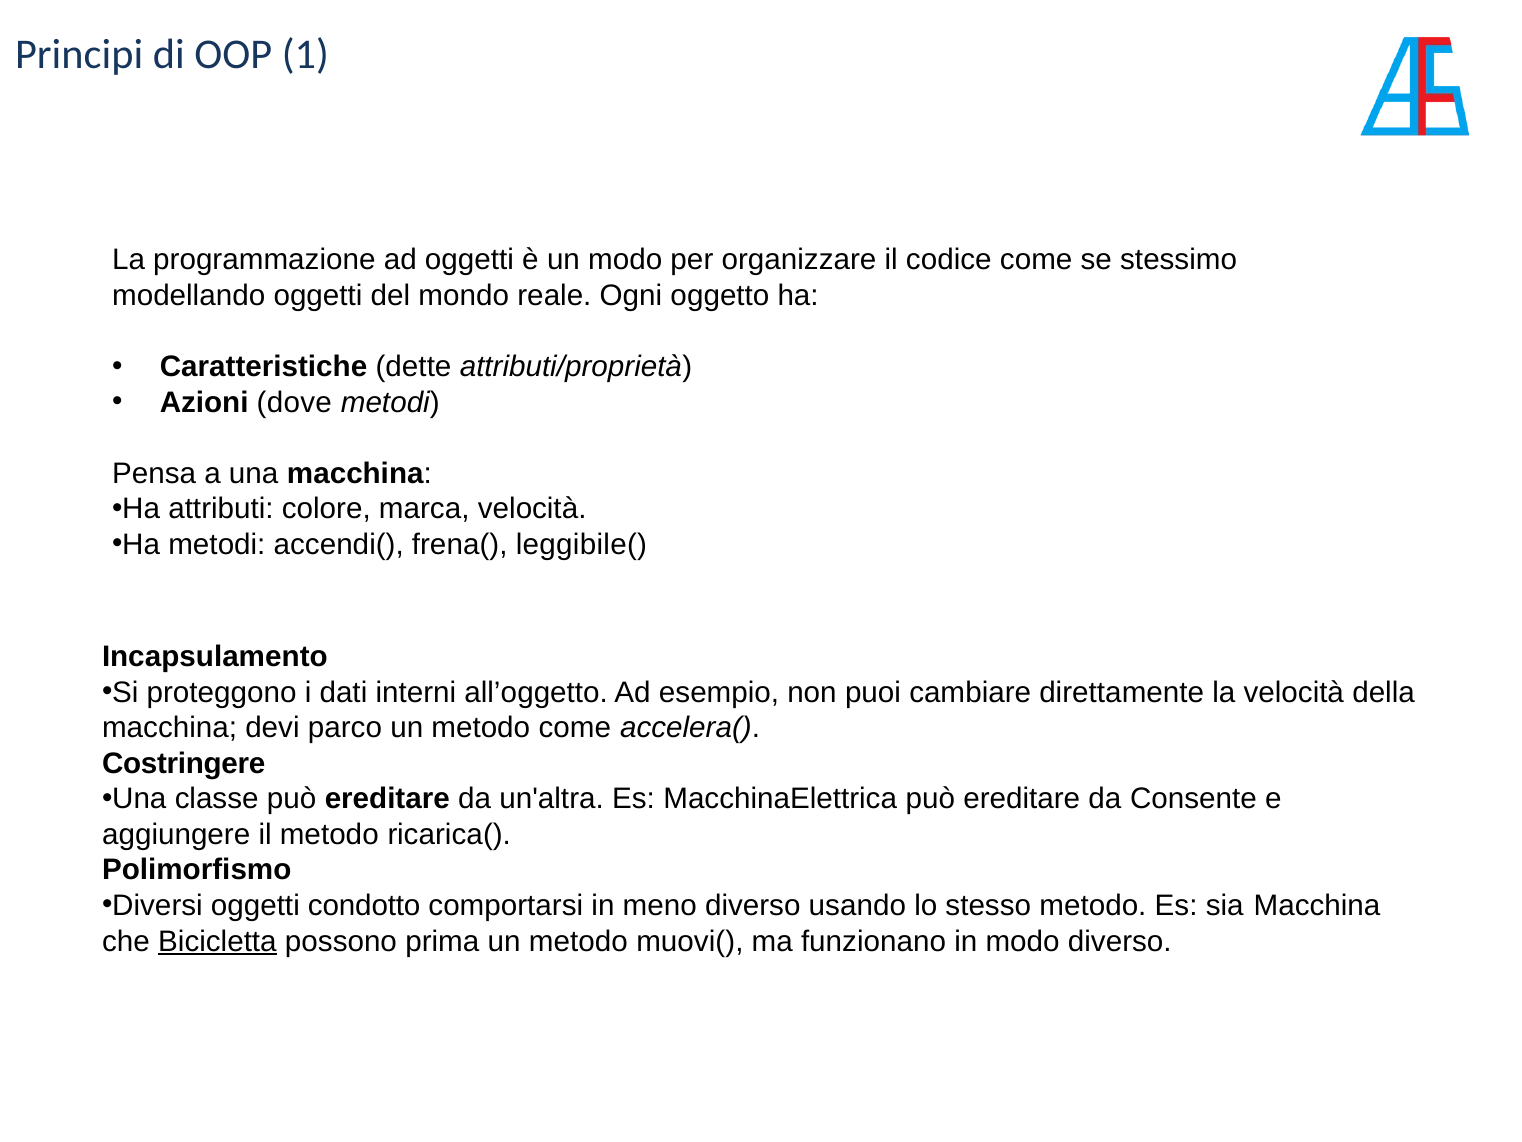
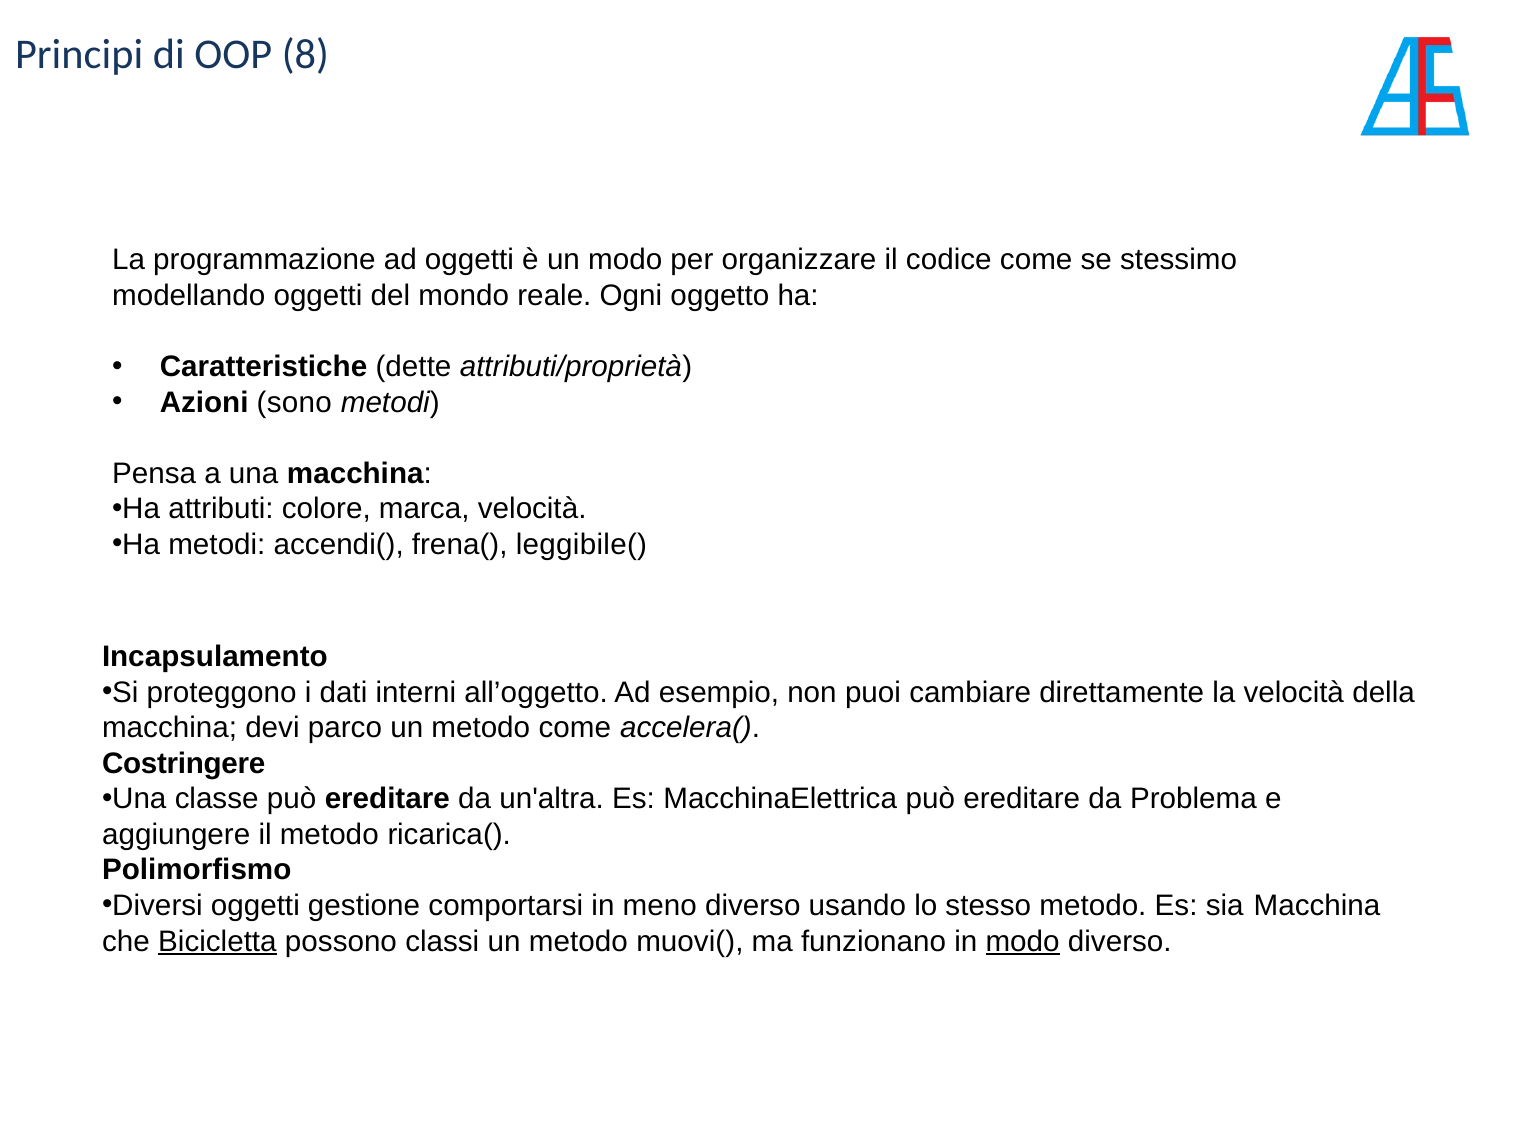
1: 1 -> 8
dove: dove -> sono
Consente: Consente -> Problema
condotto: condotto -> gestione
prima: prima -> classi
modo at (1023, 941) underline: none -> present
